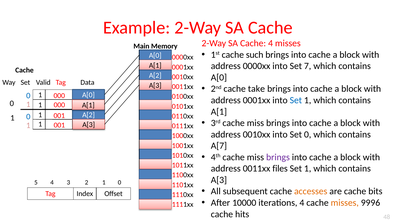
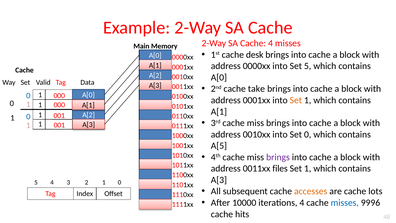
such: such -> desk
Set 7: 7 -> 5
Set at (296, 100) colour: blue -> orange
A[7: A[7 -> A[5
bits: bits -> lots
misses at (345, 203) colour: orange -> blue
